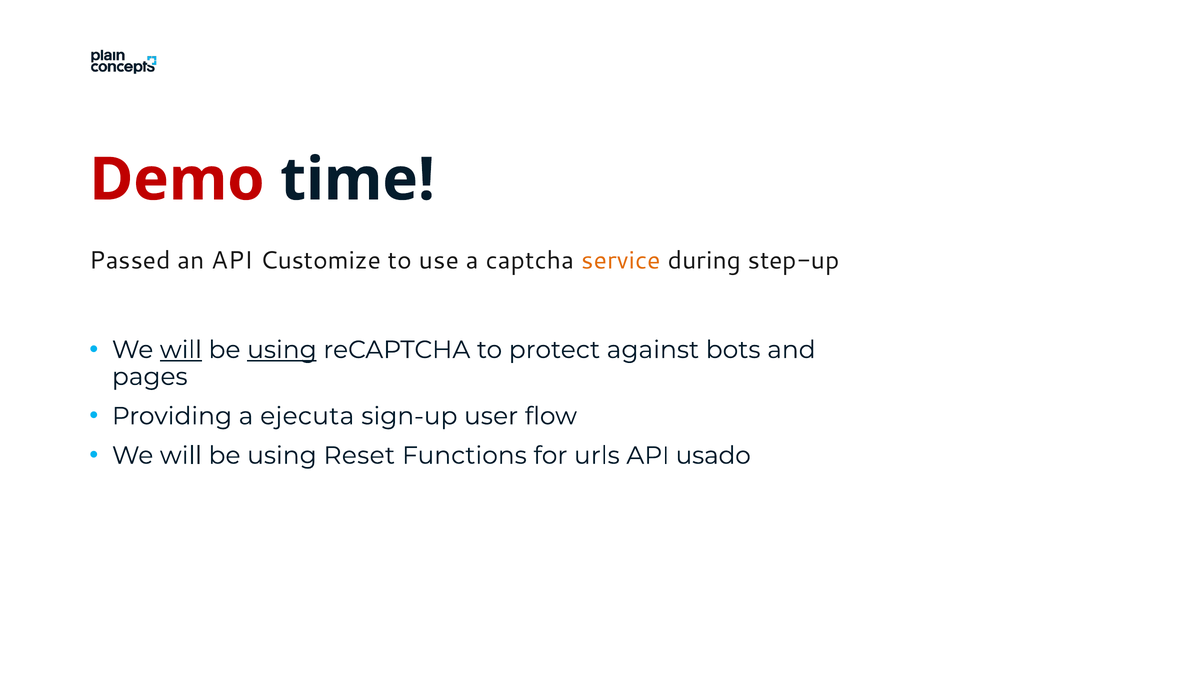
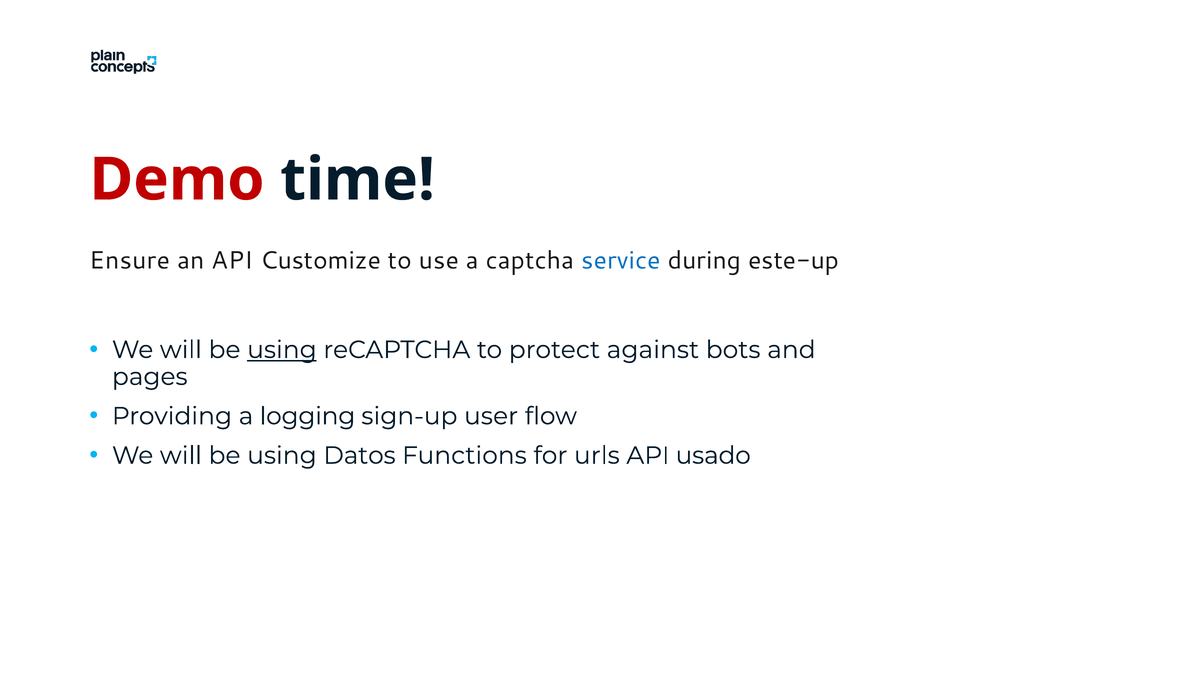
Passed: Passed -> Ensure
service colour: orange -> blue
step-up: step-up -> este-up
will at (181, 350) underline: present -> none
ejecuta: ejecuta -> logging
Reset: Reset -> Datos
